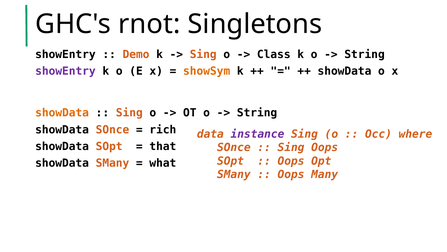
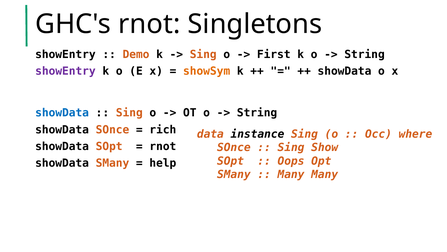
Class: Class -> First
showData at (62, 113) colour: orange -> blue
instance colour: purple -> black
that at (163, 146): that -> rnot
Sing Oops: Oops -> Show
what: what -> help
Oops at (291, 174): Oops -> Many
